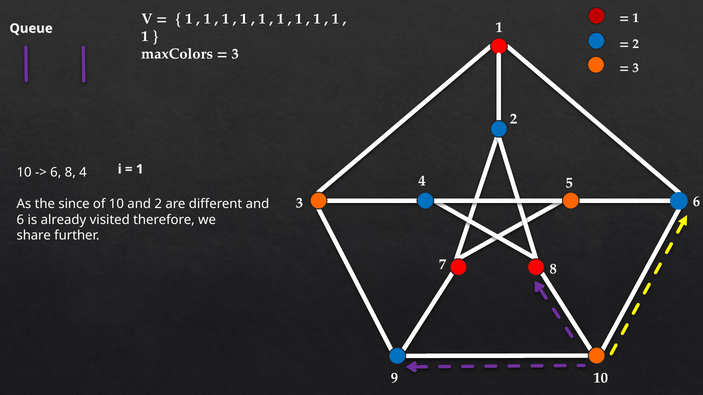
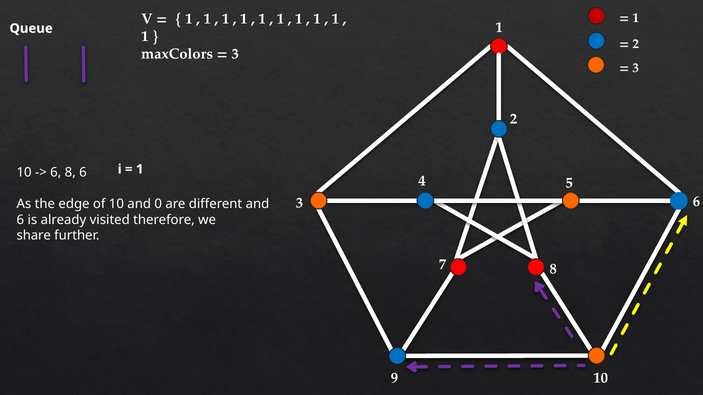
8 4: 4 -> 6
since: since -> edge
and 2: 2 -> 0
